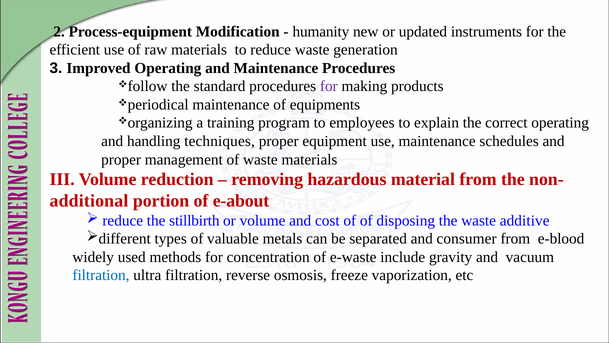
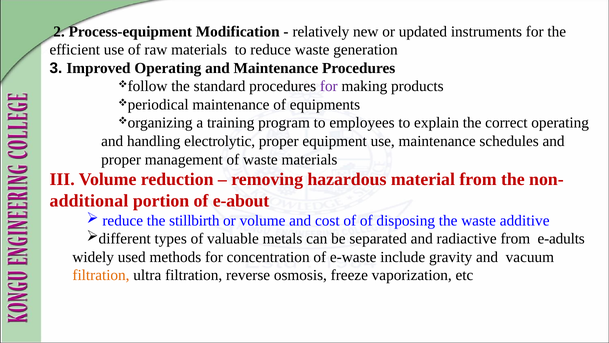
humanity: humanity -> relatively
techniques: techniques -> electrolytic
consumer: consumer -> radiactive
e-blood: e-blood -> e-adults
filtration at (101, 276) colour: blue -> orange
